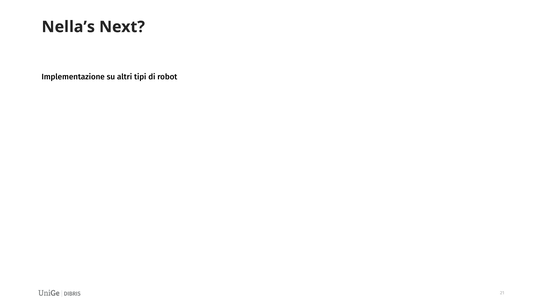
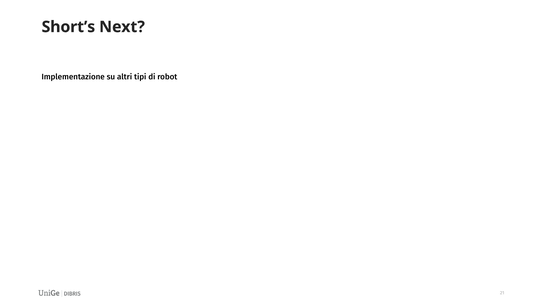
Nella’s: Nella’s -> Short’s
